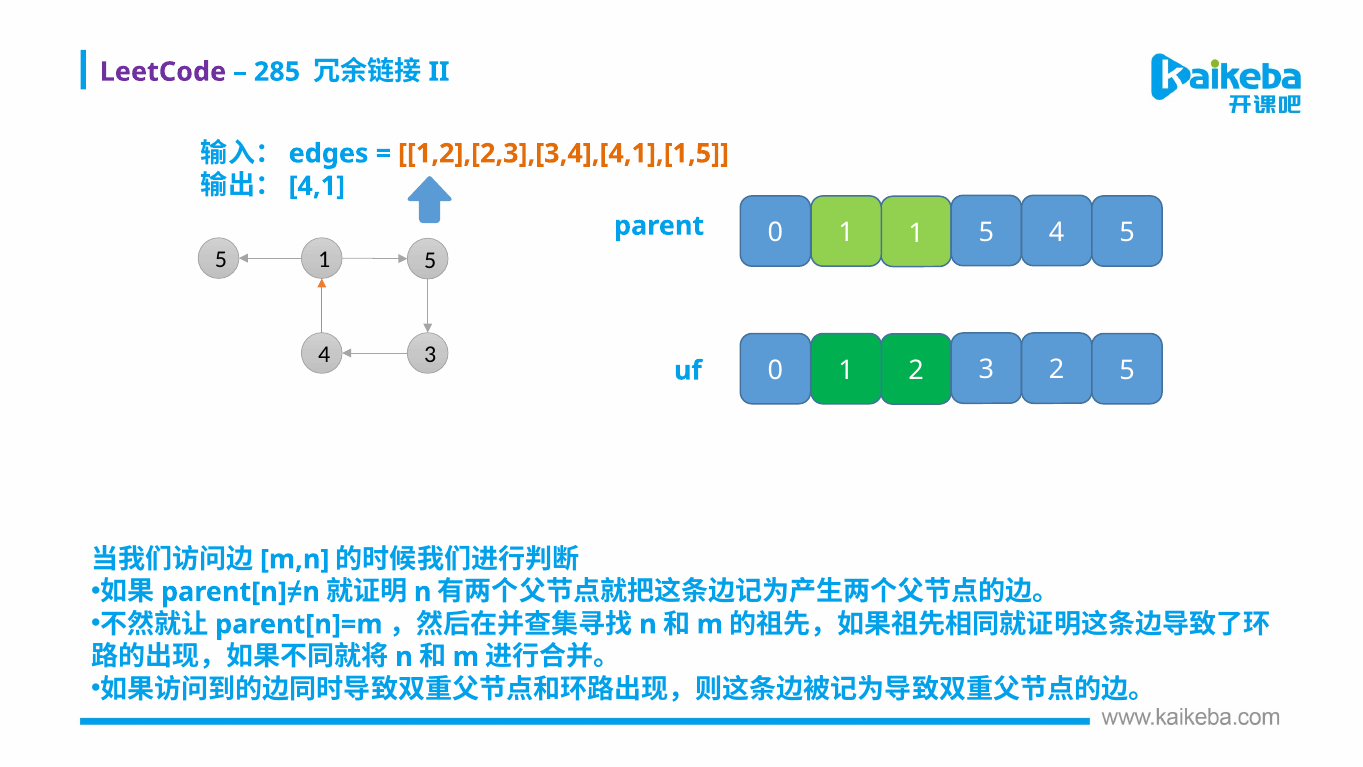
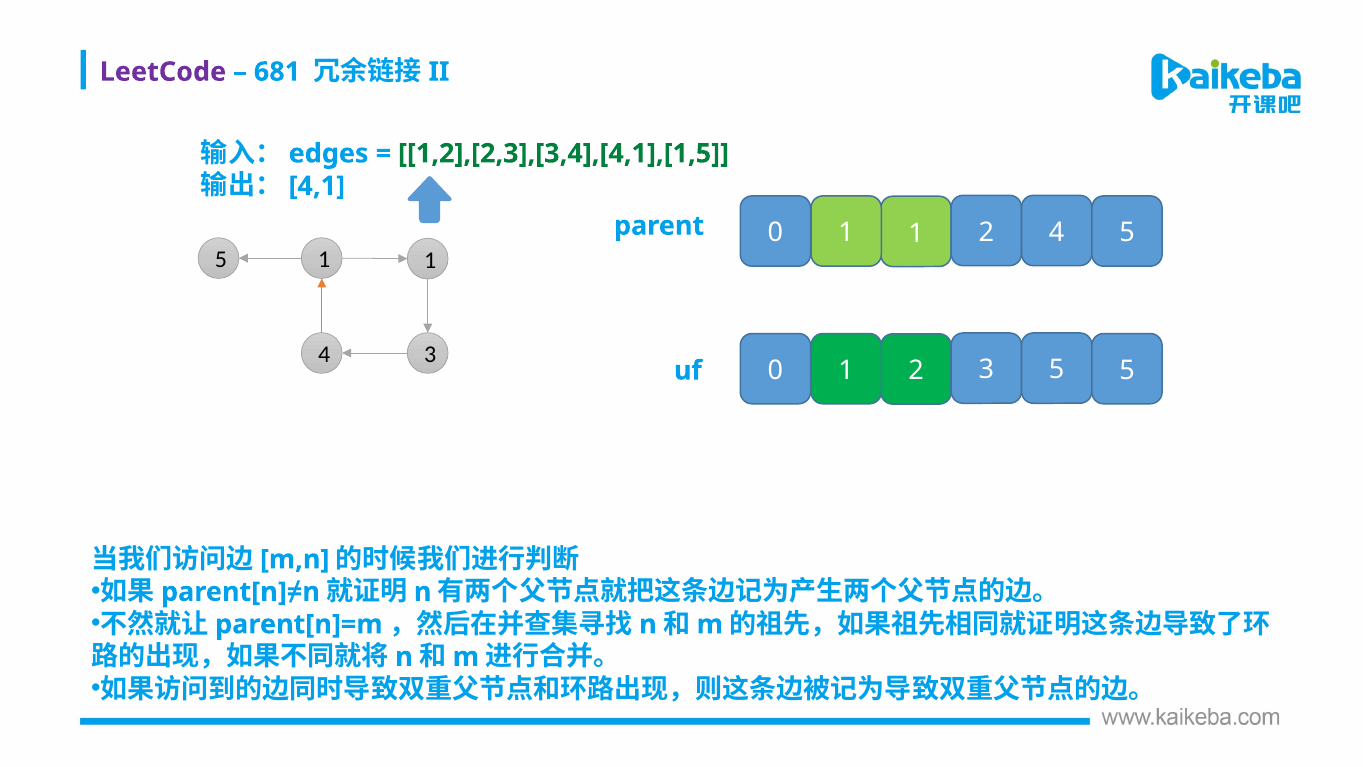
285: 285 -> 681
1,2],[2,3],[3,4],[4,1],[1,5 colour: orange -> green
5 at (986, 232): 5 -> 2
5 at (430, 260): 5 -> 1
3 2: 2 -> 5
